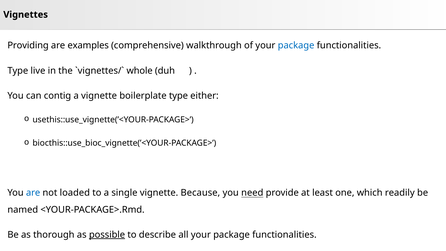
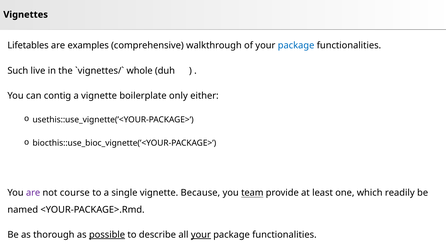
Providing: Providing -> Lifetables
Type at (18, 71): Type -> Such
boilerplate type: type -> only
are at (33, 193) colour: blue -> purple
loaded: loaded -> course
need: need -> team
your at (201, 235) underline: none -> present
